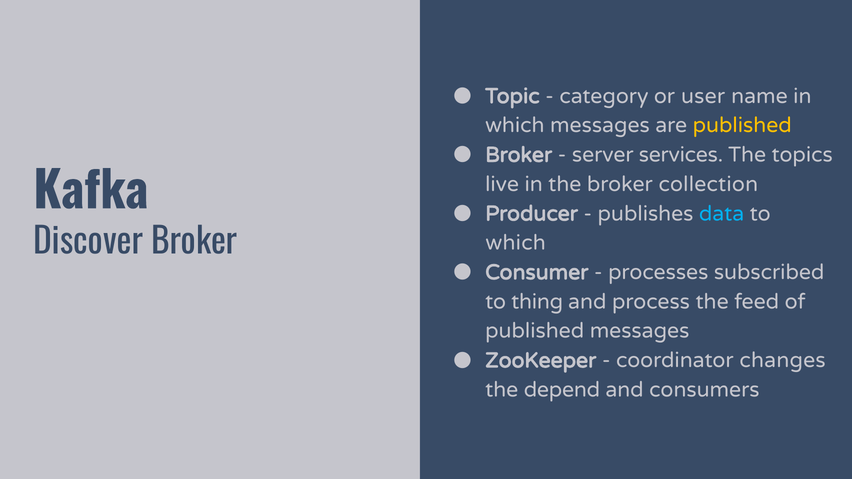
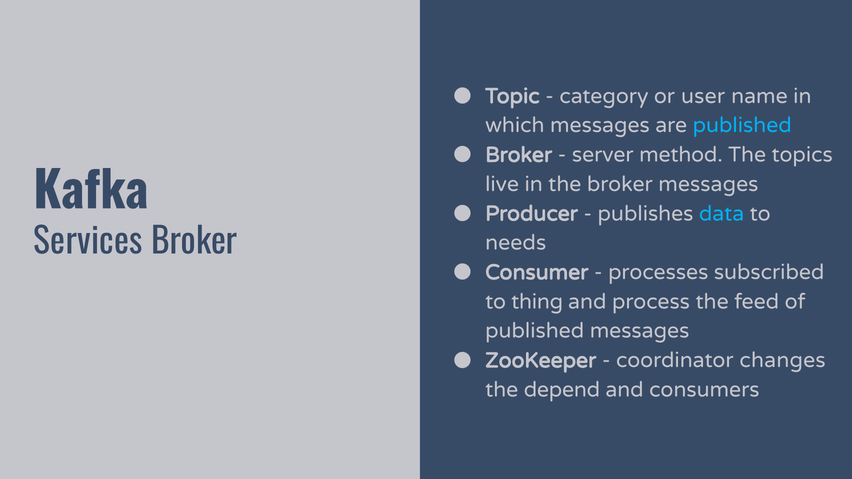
published at (742, 125) colour: yellow -> light blue
services: services -> method
broker collection: collection -> messages
Discover: Discover -> Services
which at (516, 243): which -> needs
